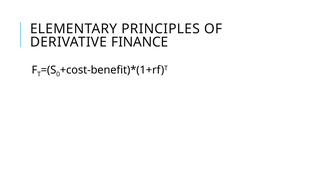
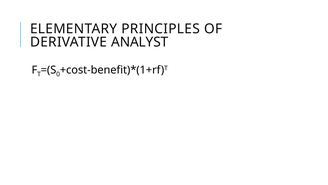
FINANCE: FINANCE -> ANALYST
